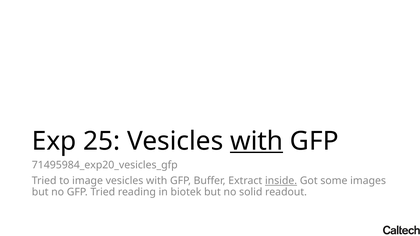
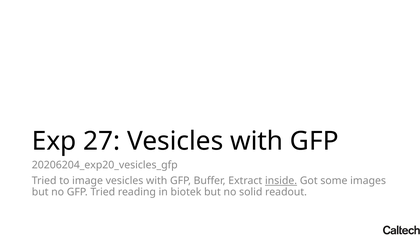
25: 25 -> 27
with at (257, 141) underline: present -> none
71495984_exp20_vesicles_gfp: 71495984_exp20_vesicles_gfp -> 20206204_exp20_vesicles_gfp
